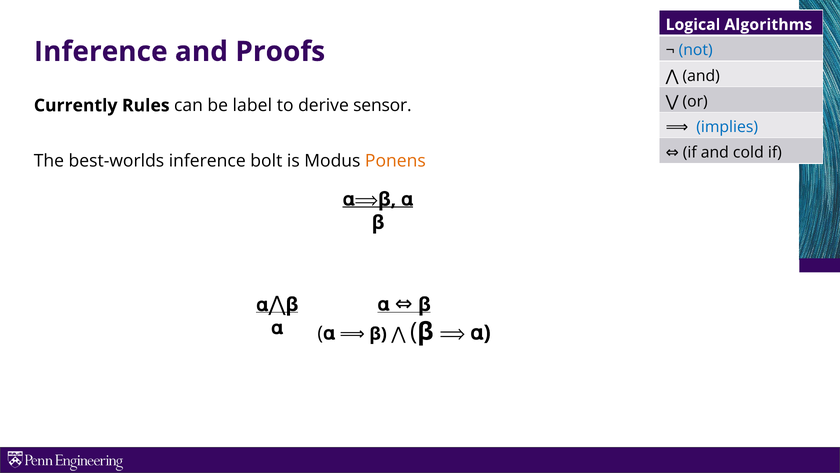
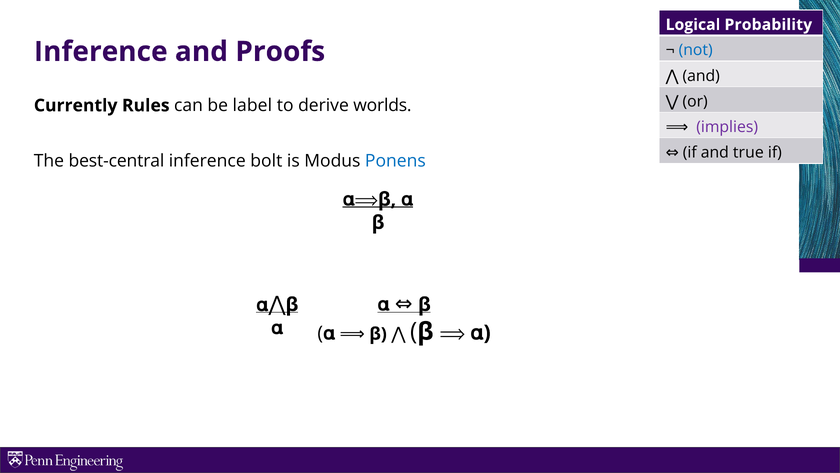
Algorithms: Algorithms -> Probability
sensor: sensor -> worlds
implies colour: blue -> purple
cold: cold -> true
best-worlds: best-worlds -> best-central
Ponens colour: orange -> blue
